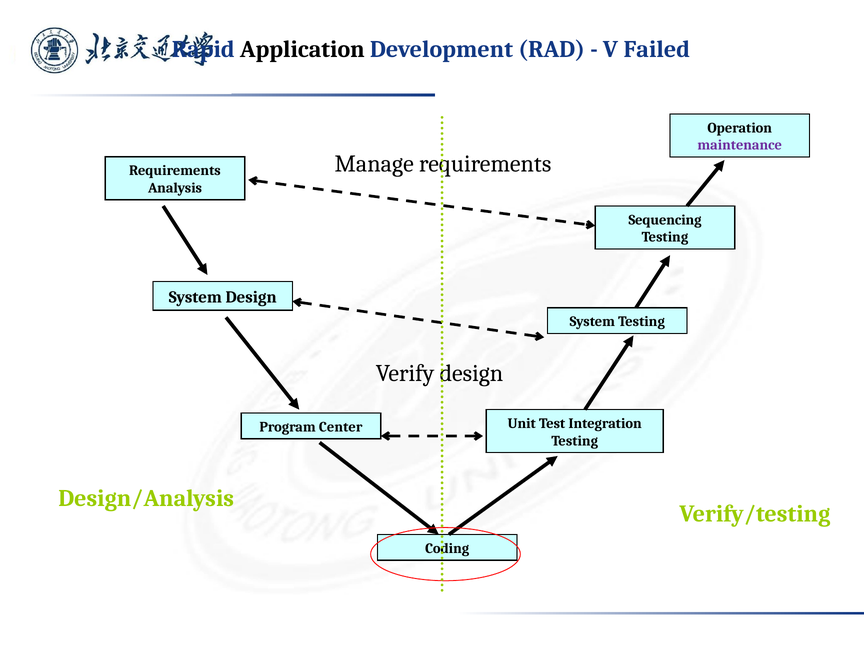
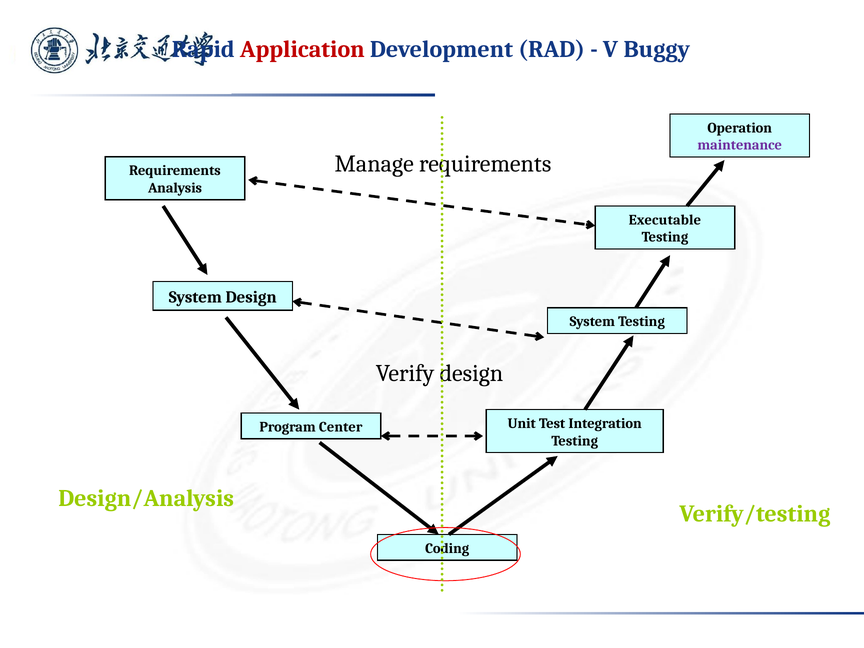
Application colour: black -> red
Failed: Failed -> Buggy
Sequencing: Sequencing -> Executable
